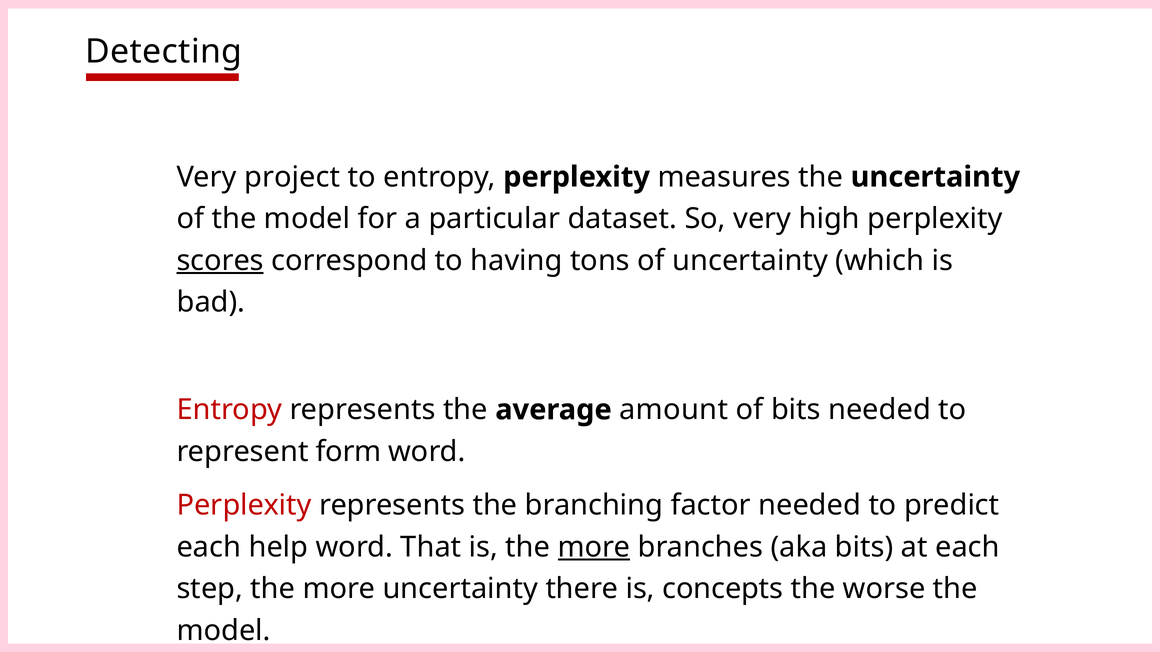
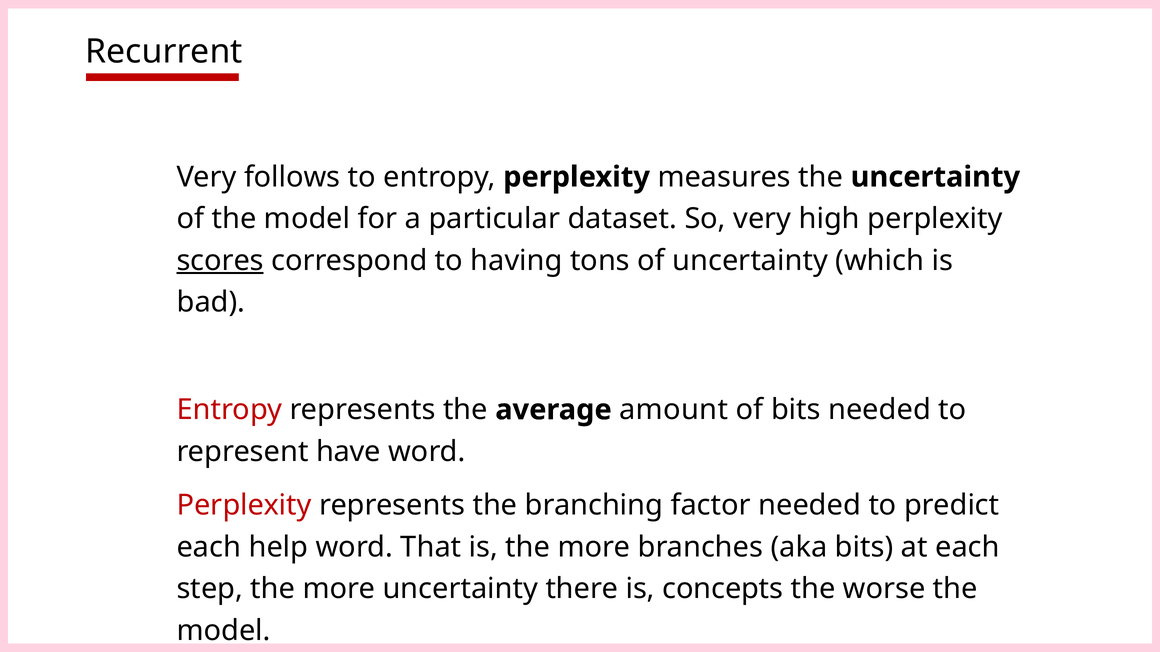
Detecting: Detecting -> Recurrent
project: project -> follows
form: form -> have
more at (594, 547) underline: present -> none
